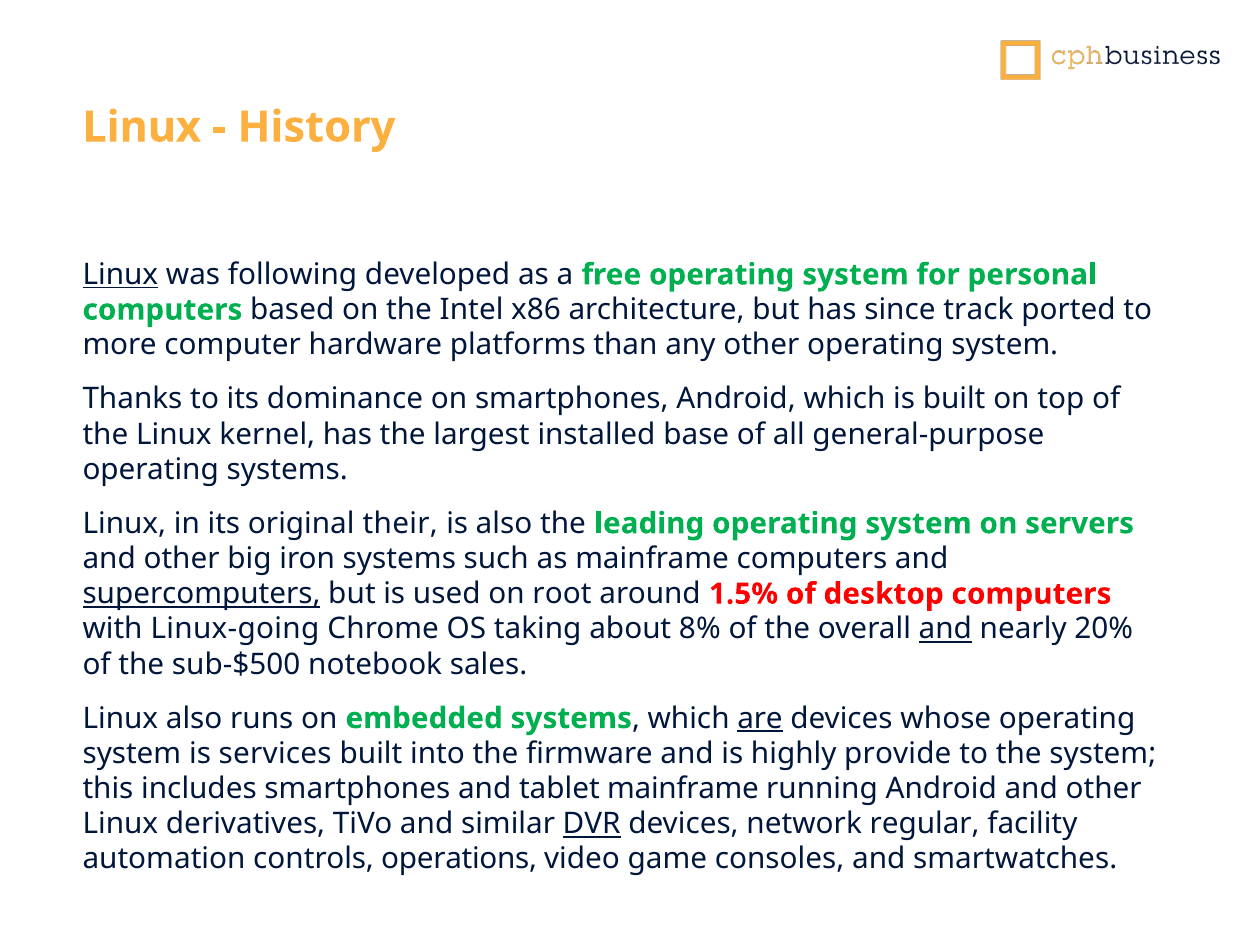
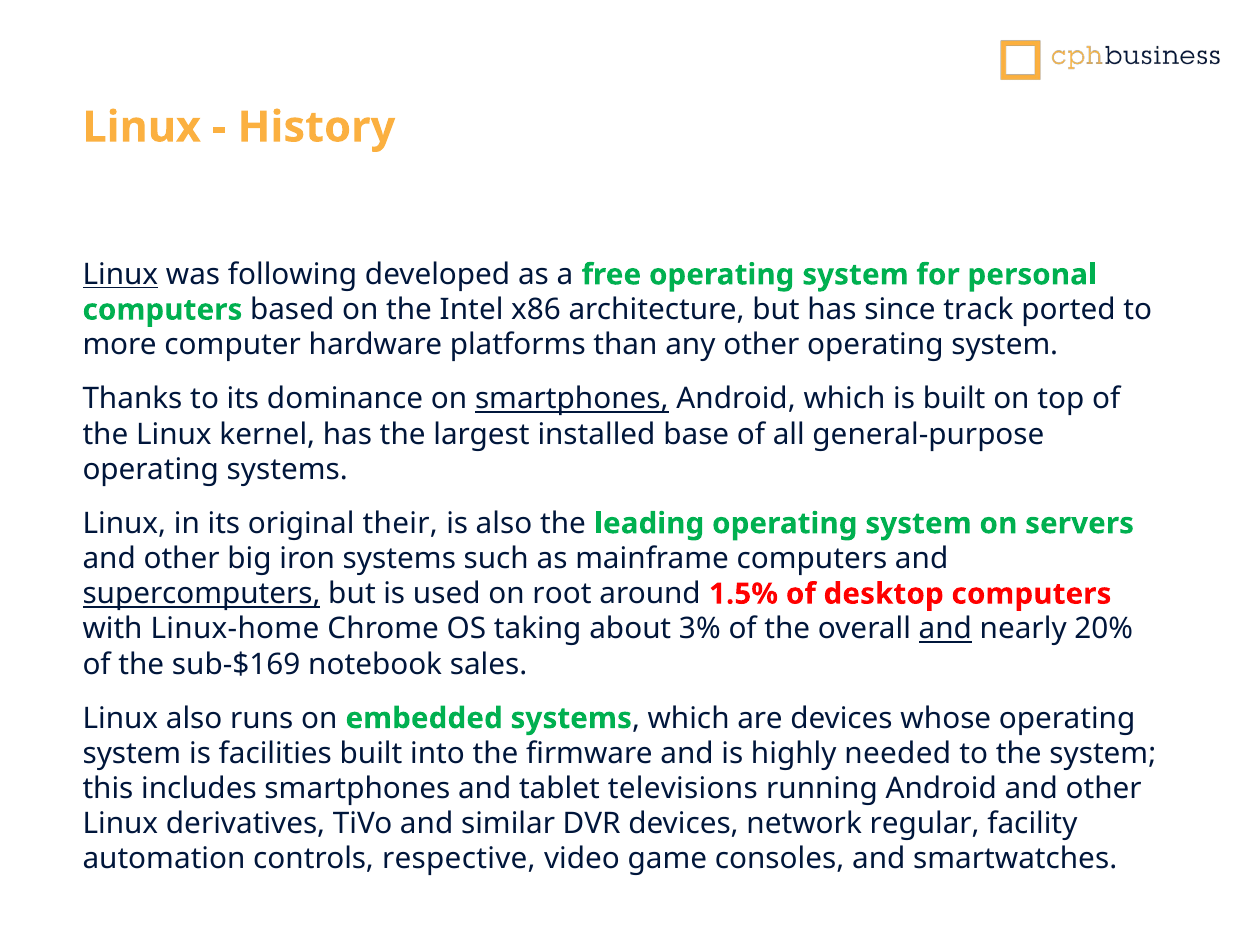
smartphones at (572, 399) underline: none -> present
Linux-going: Linux-going -> Linux-home
8%: 8% -> 3%
sub-$500: sub-$500 -> sub-$169
are underline: present -> none
services: services -> facilities
provide: provide -> needed
tablet mainframe: mainframe -> televisions
DVR underline: present -> none
operations: operations -> respective
